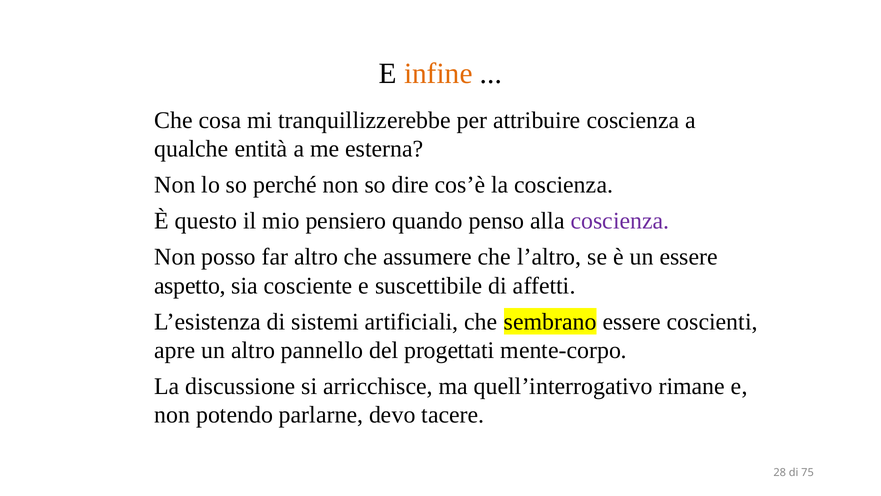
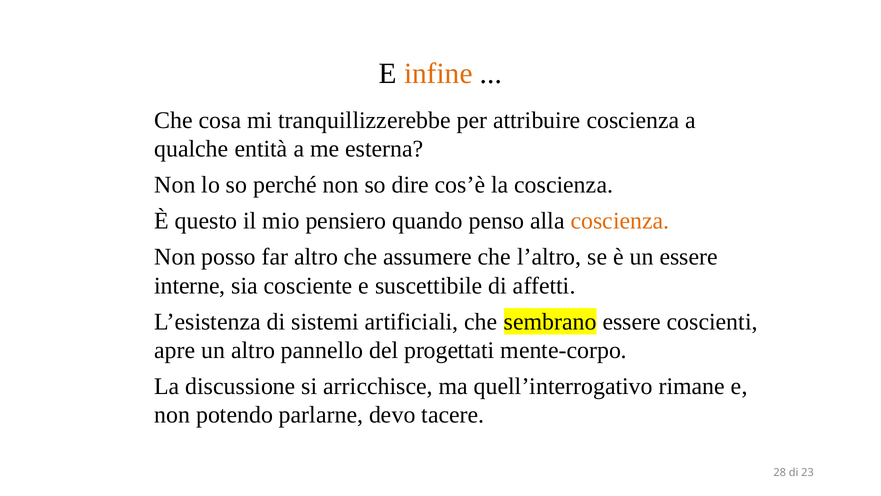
coscienza at (620, 221) colour: purple -> orange
aspetto: aspetto -> interne
75: 75 -> 23
